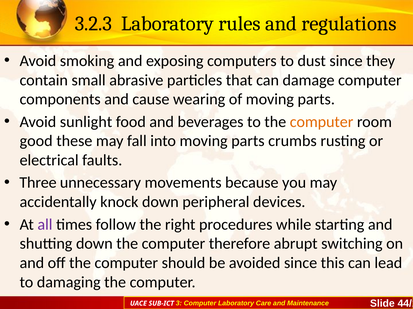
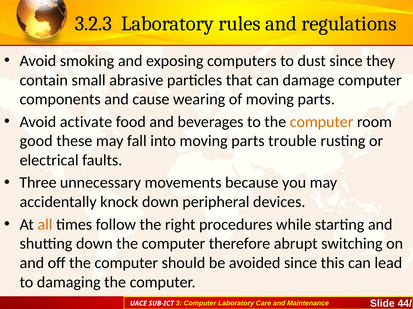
sunlight: sunlight -> activate
crumbs: crumbs -> trouble
all colour: purple -> orange
